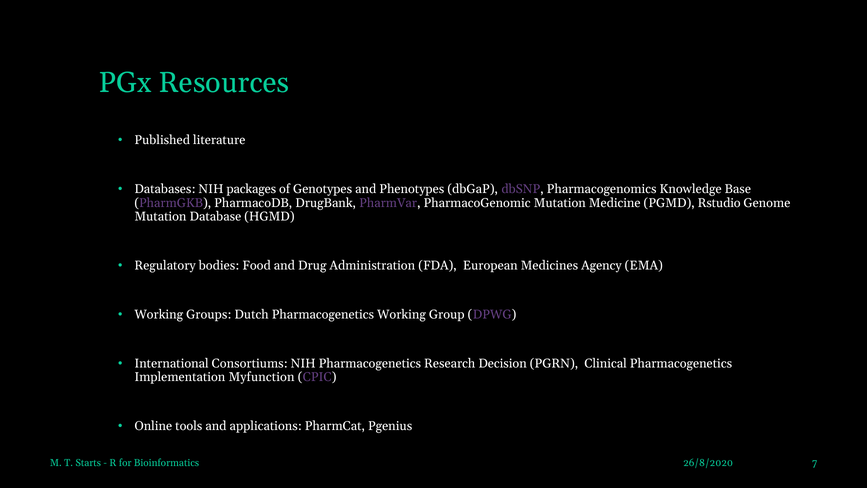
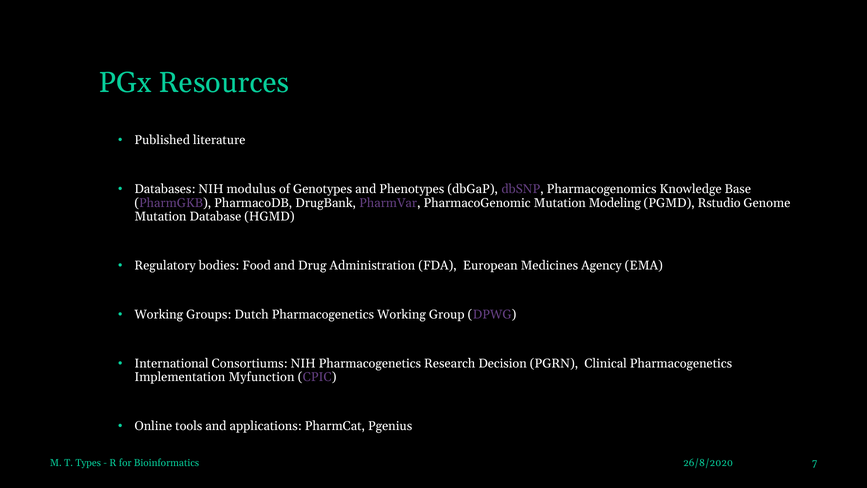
packages: packages -> modulus
Medicine: Medicine -> Modeling
Starts: Starts -> Types
